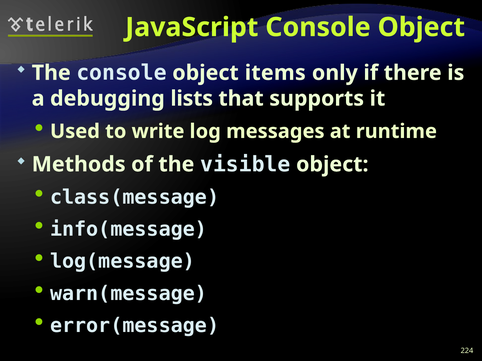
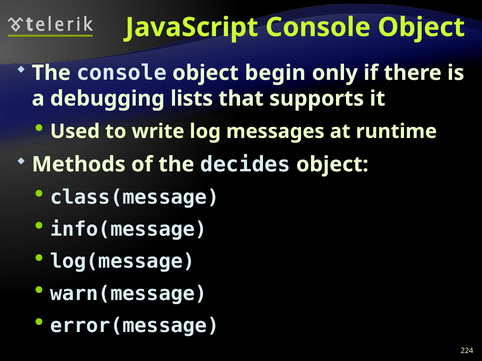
items: items -> begin
visible: visible -> decides
